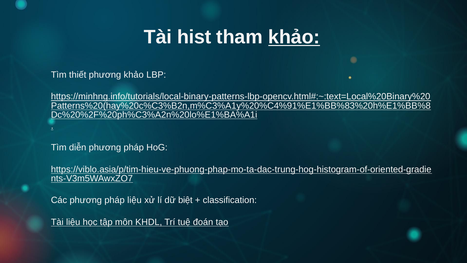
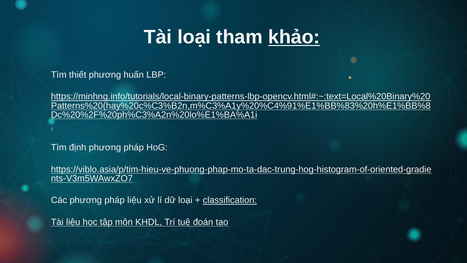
Tài hist: hist -> loại
phương khảo: khảo -> huấn
diễn: diễn -> định
dữ biệt: biệt -> loại
classification underline: none -> present
